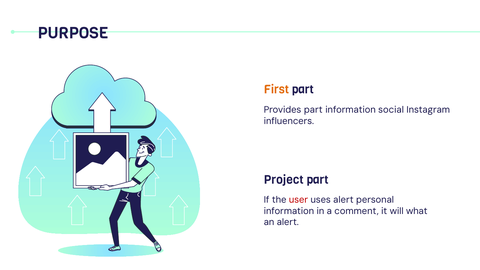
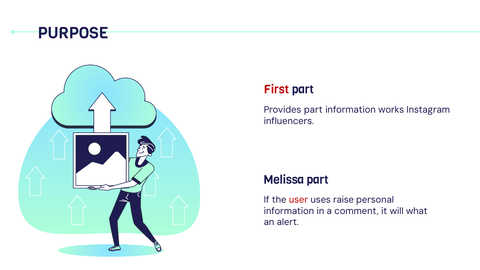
First colour: orange -> red
social: social -> works
Project: Project -> Melissa
uses alert: alert -> raise
